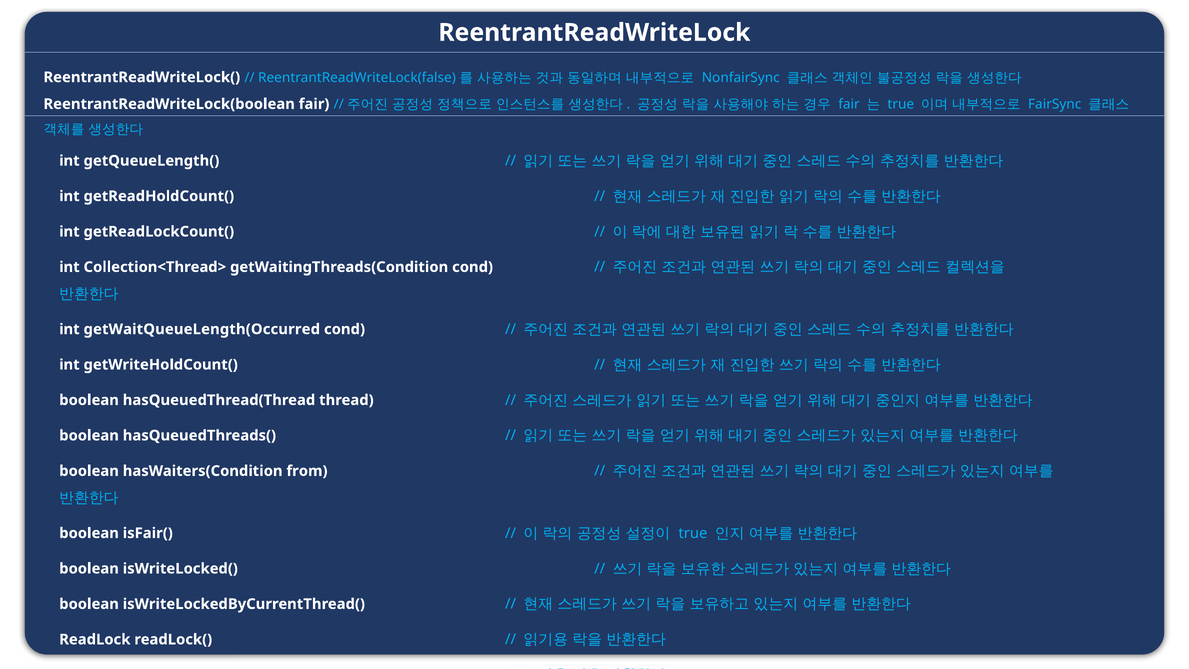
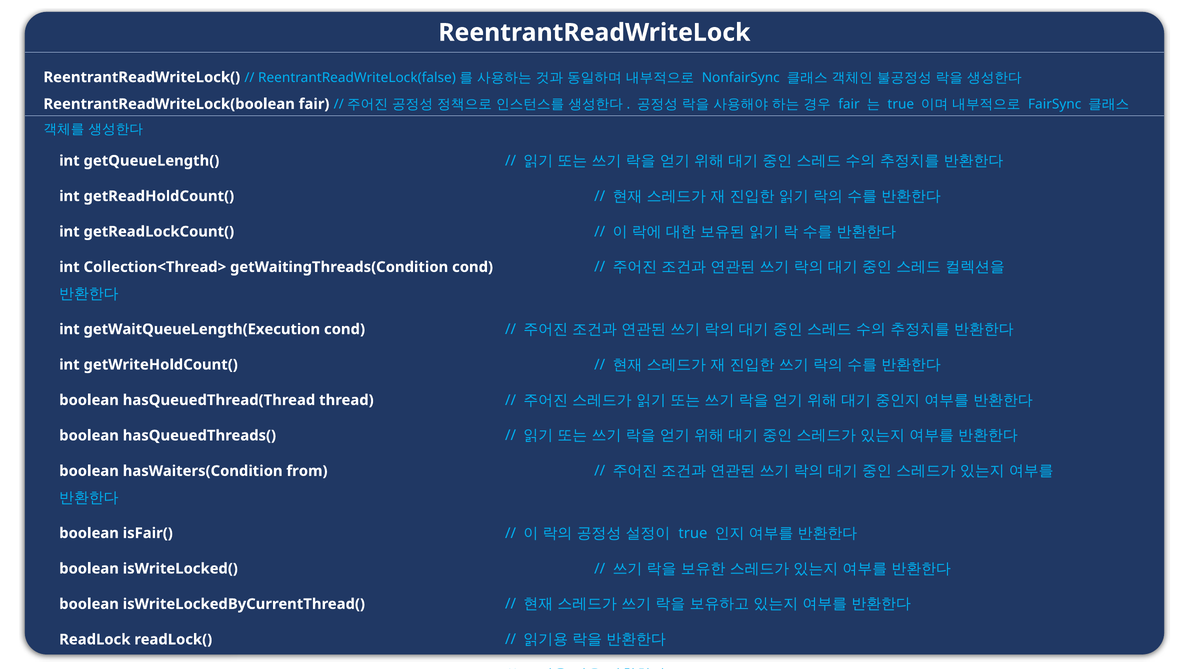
getWaitQueueLength(Occurred: getWaitQueueLength(Occurred -> getWaitQueueLength(Execution
